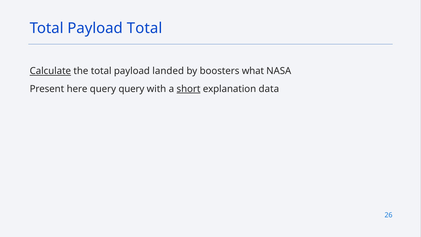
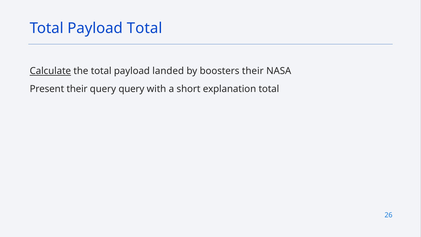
boosters what: what -> their
Present here: here -> their
short underline: present -> none
explanation data: data -> total
